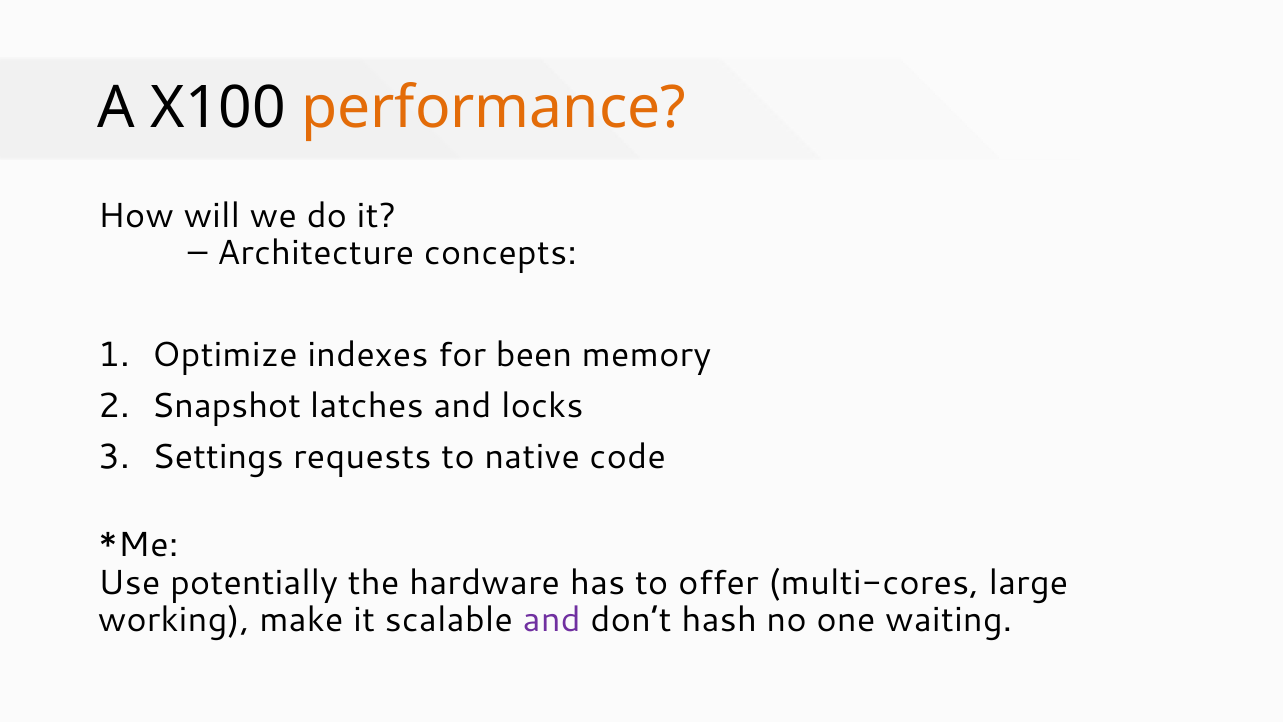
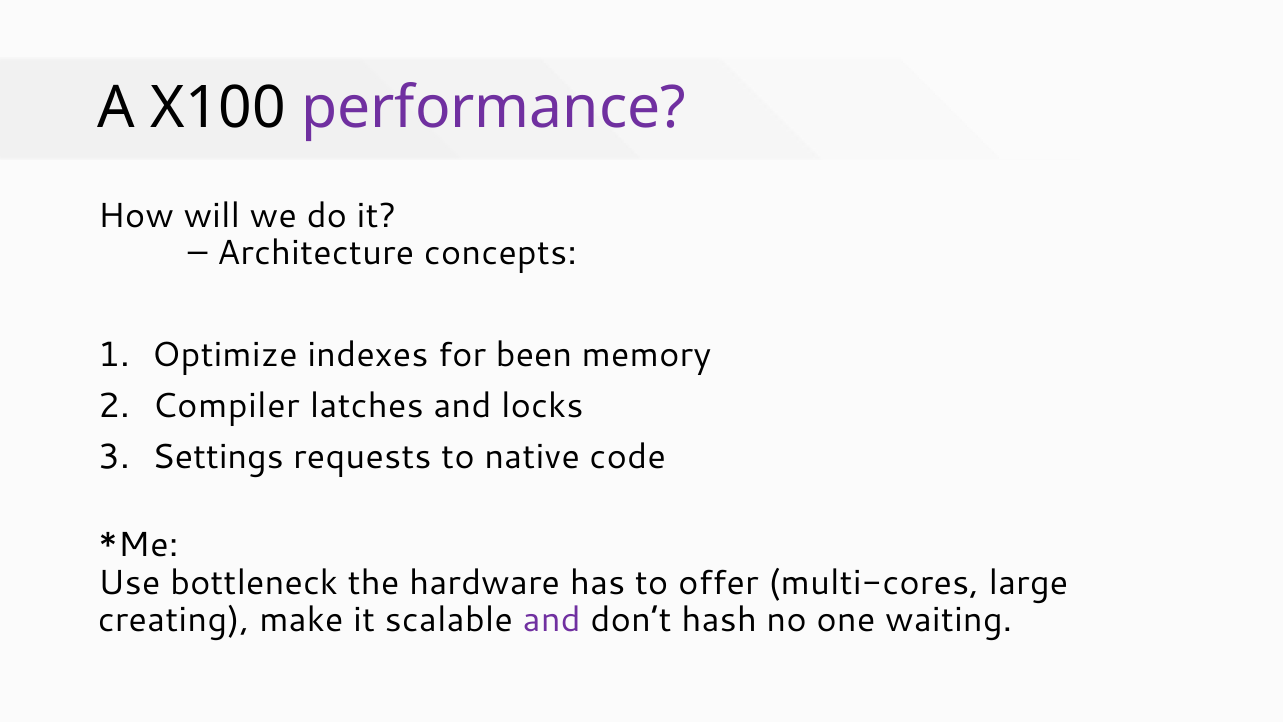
performance colour: orange -> purple
Snapshot: Snapshot -> Compiler
potentially: potentially -> bottleneck
working: working -> creating
